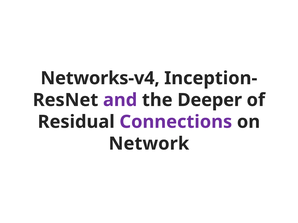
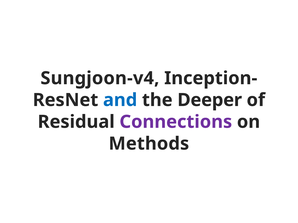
Networks-v4: Networks-v4 -> Sungjoon-v4
and colour: purple -> blue
Network: Network -> Methods
